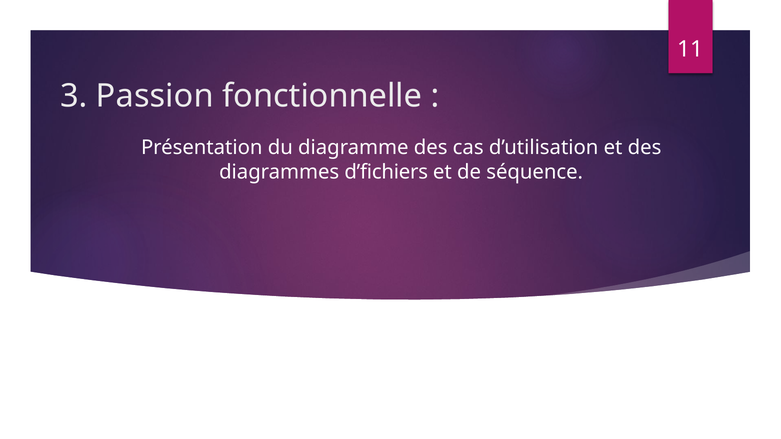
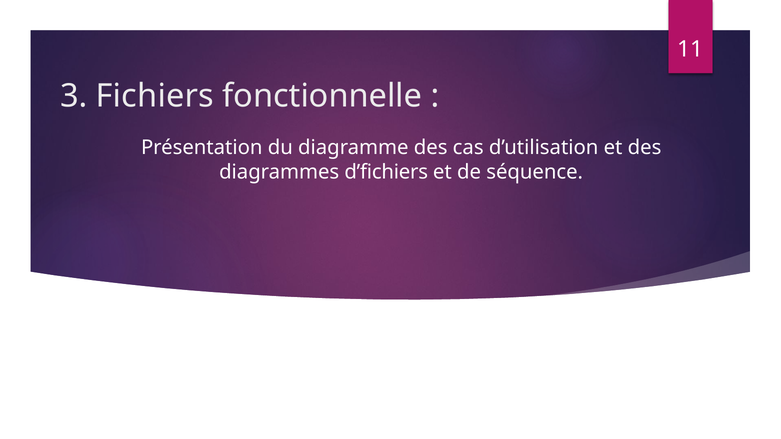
Passion: Passion -> Fichiers
